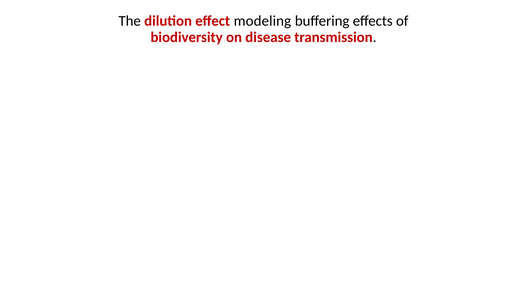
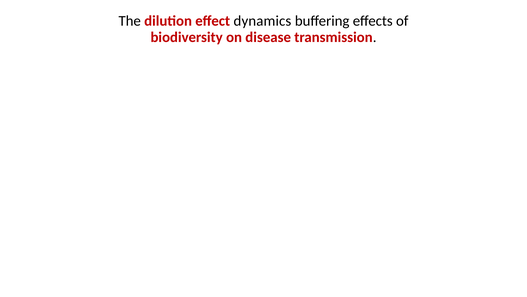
modeling: modeling -> dynamics
